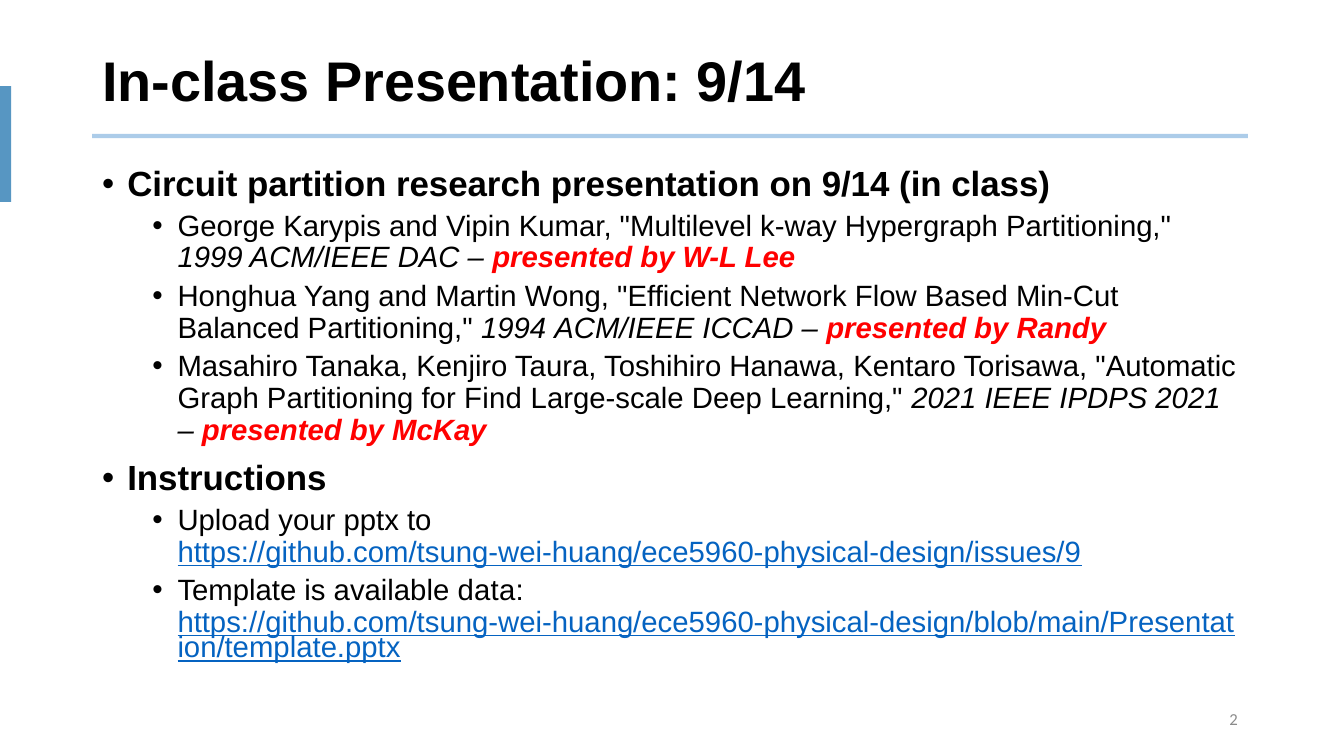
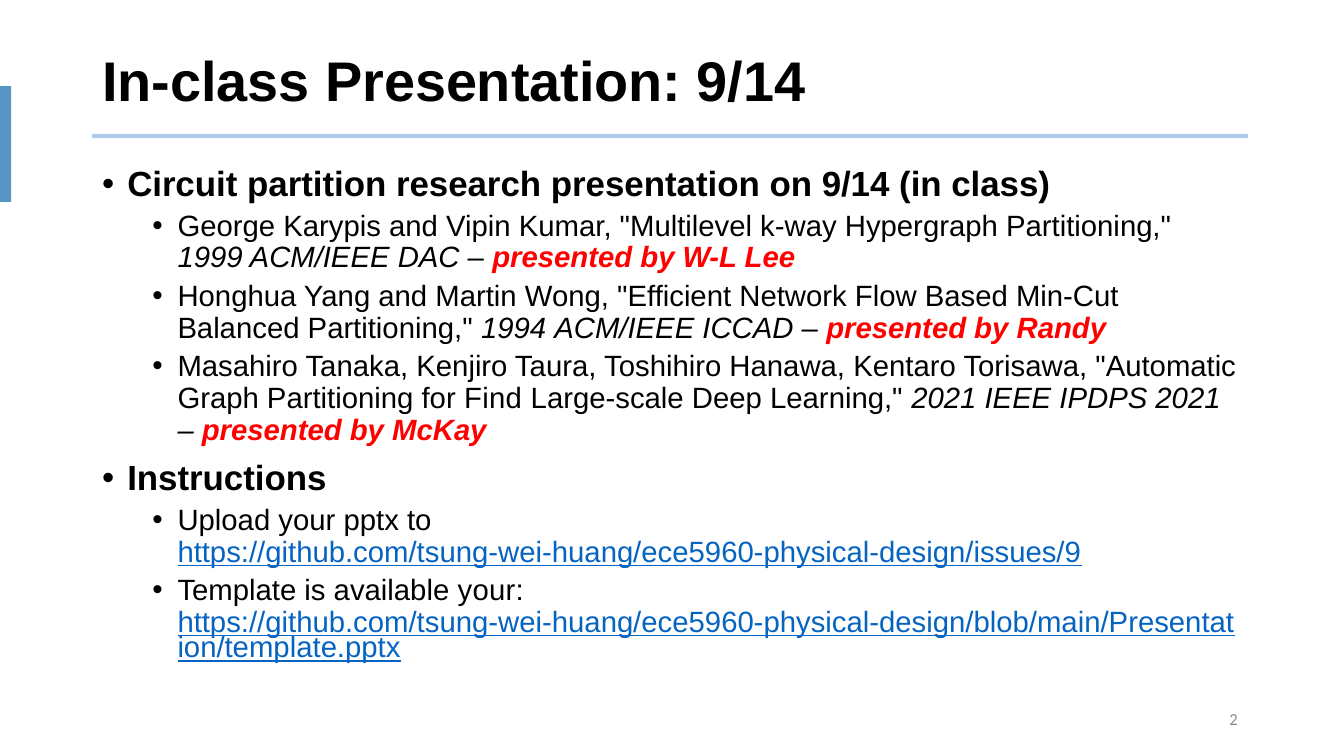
available data: data -> your
